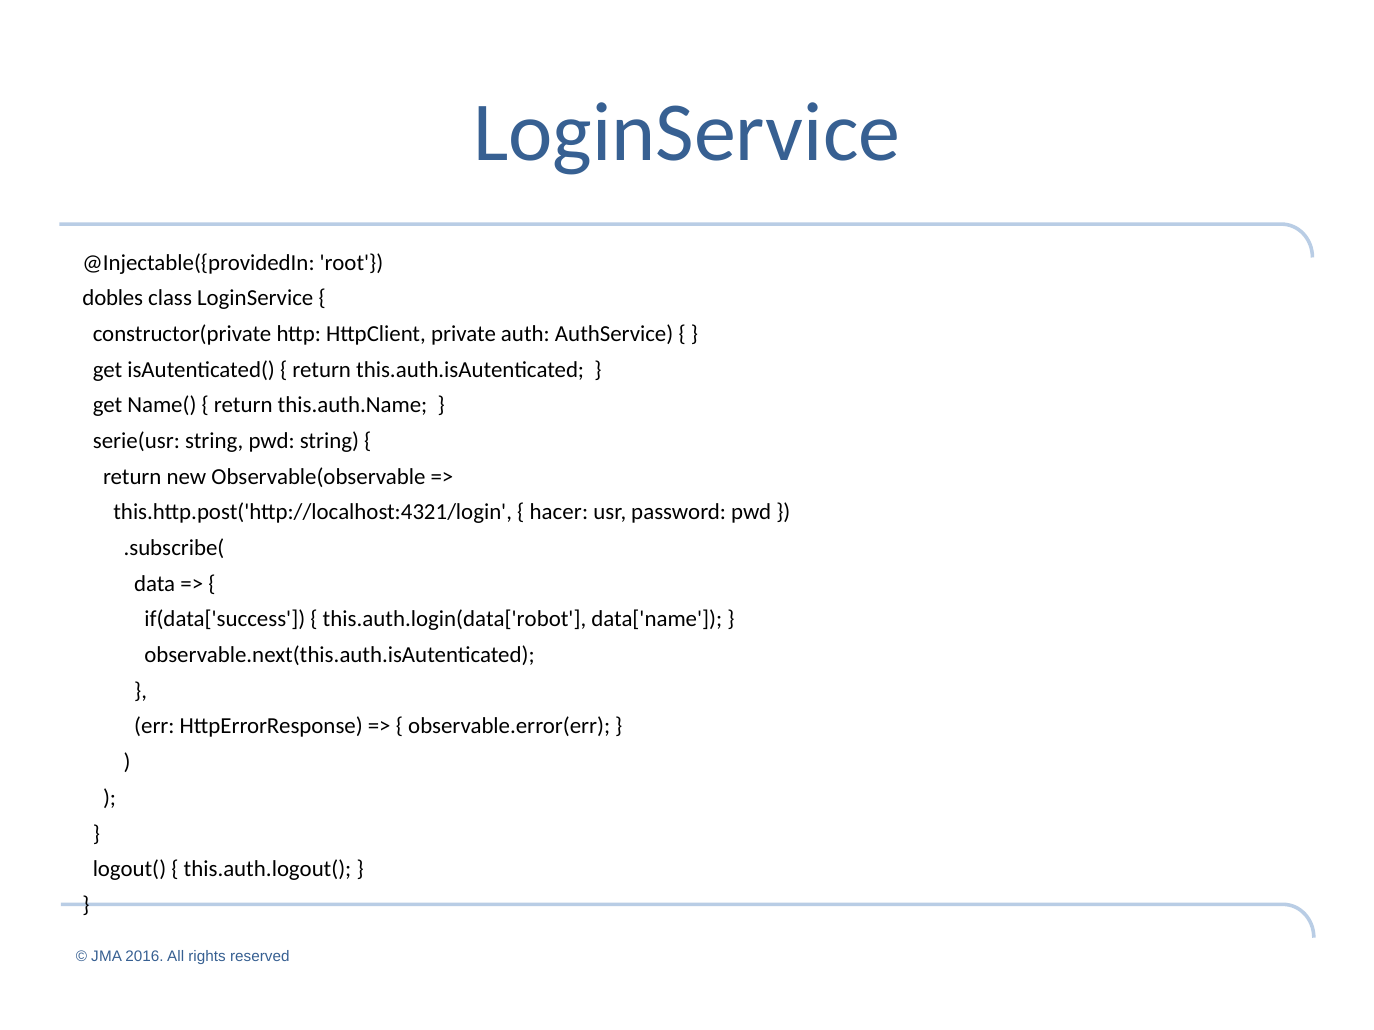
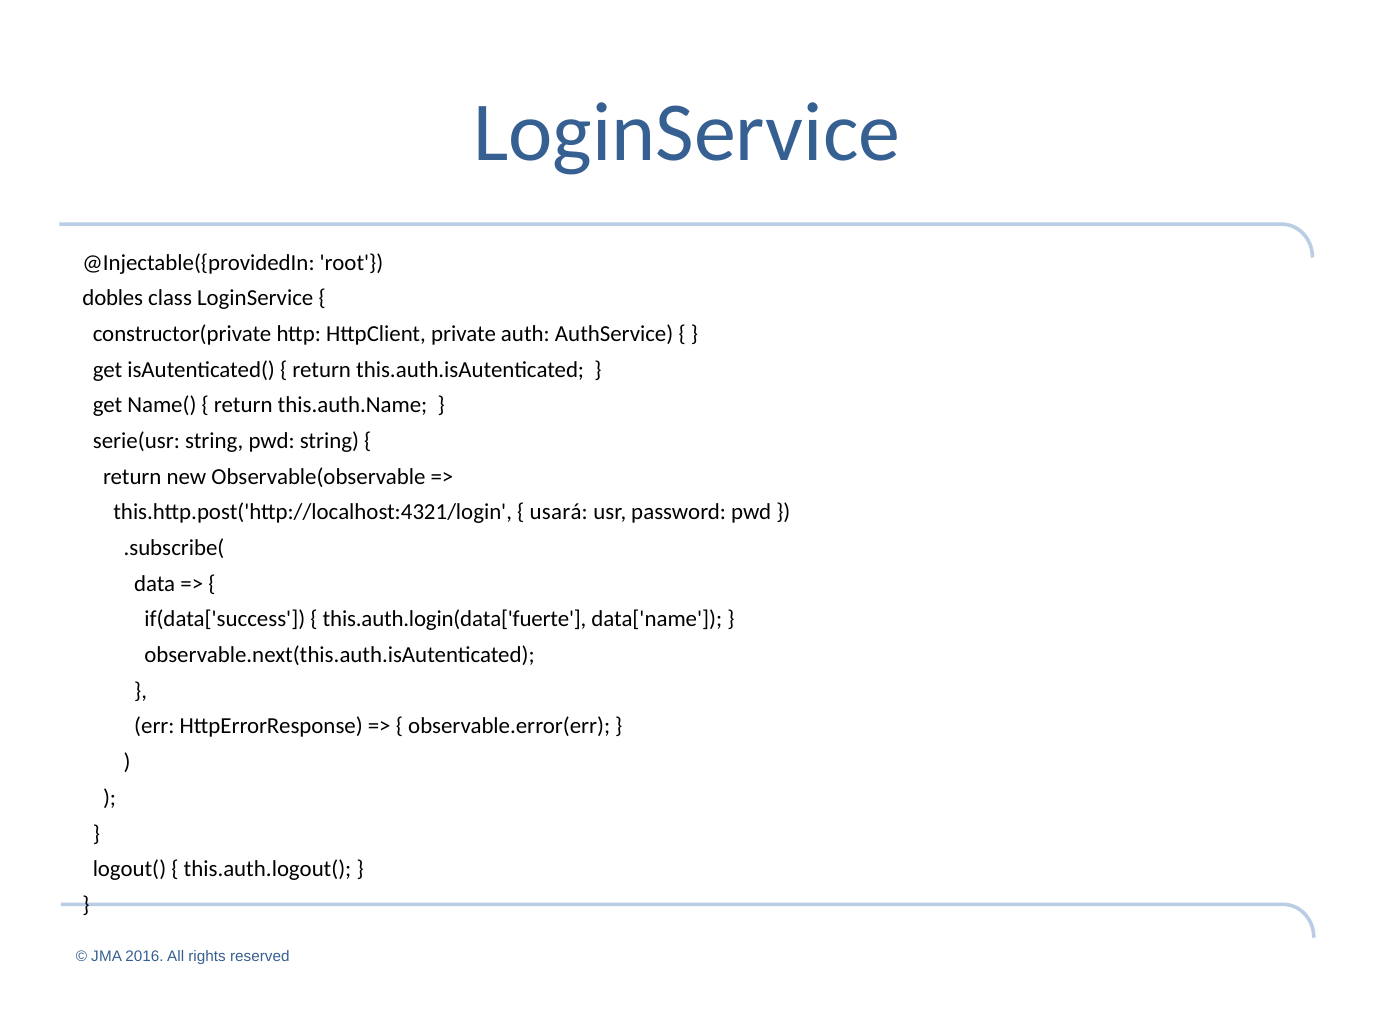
hacer: hacer -> usará
this.auth.login(data['robot: this.auth.login(data['robot -> this.auth.login(data['fuerte
